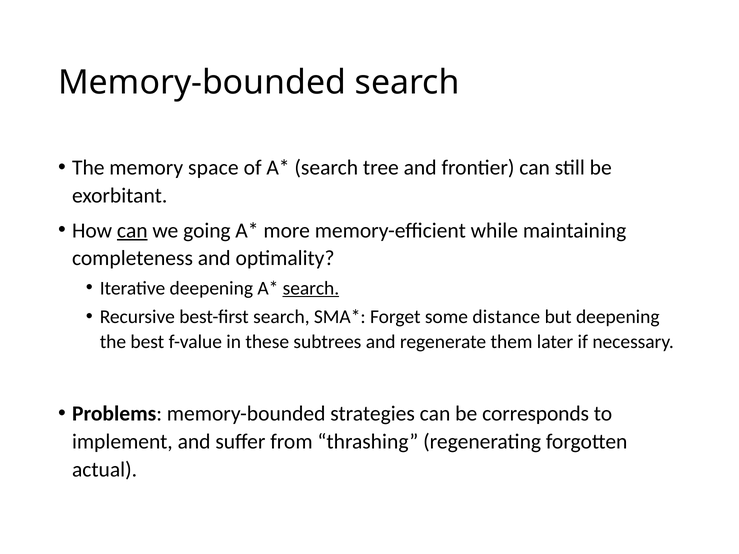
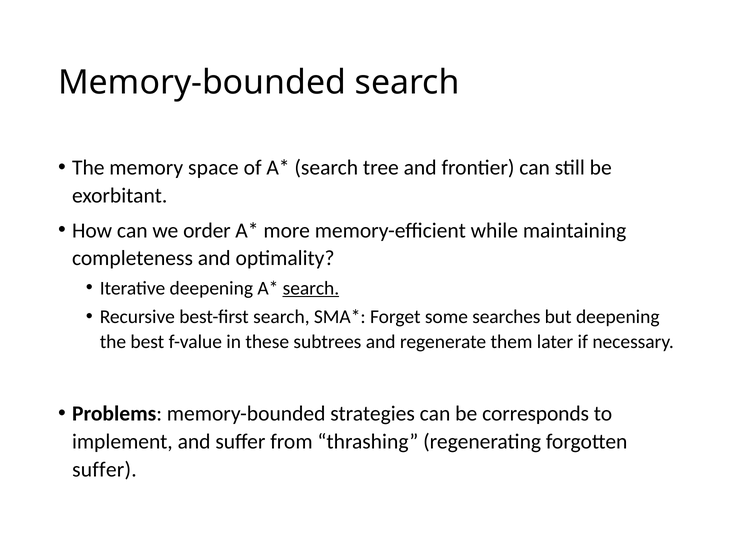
can at (132, 231) underline: present -> none
going: going -> order
distance: distance -> searches
actual at (105, 470): actual -> suffer
